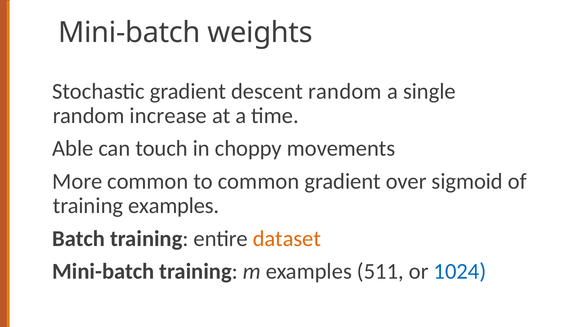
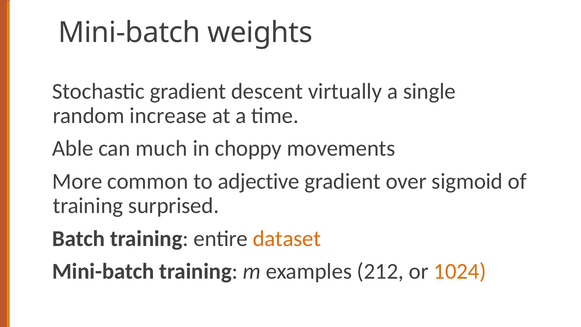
descent random: random -> virtually
touch: touch -> much
to common: common -> adjective
training examples: examples -> surprised
511: 511 -> 212
1024 colour: blue -> orange
